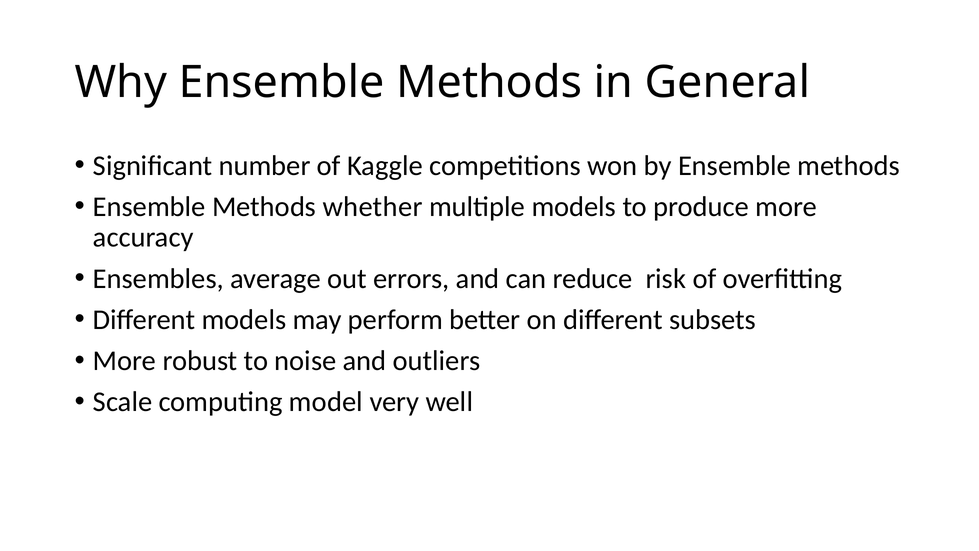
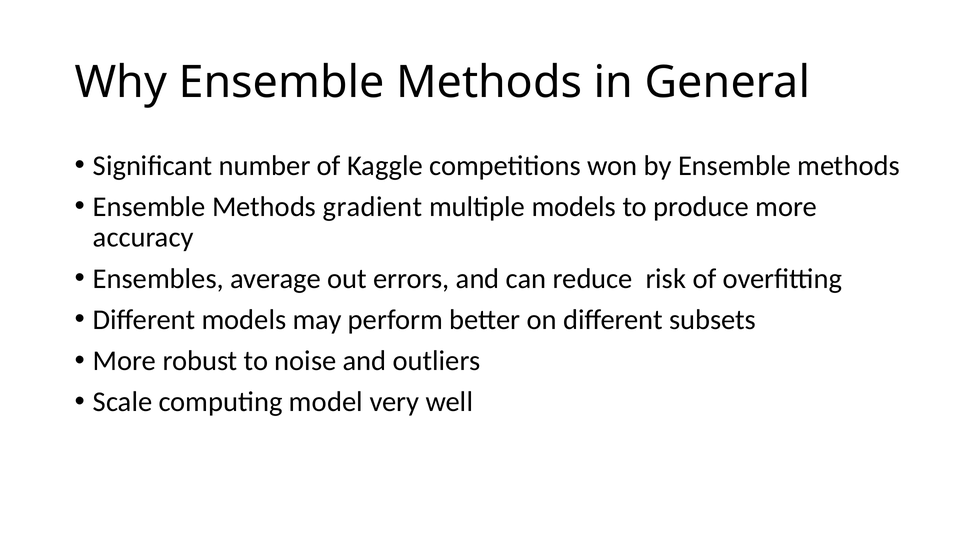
whether: whether -> gradient
